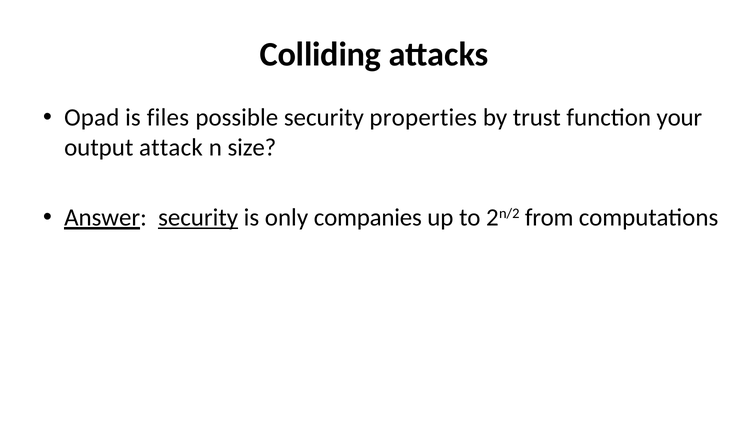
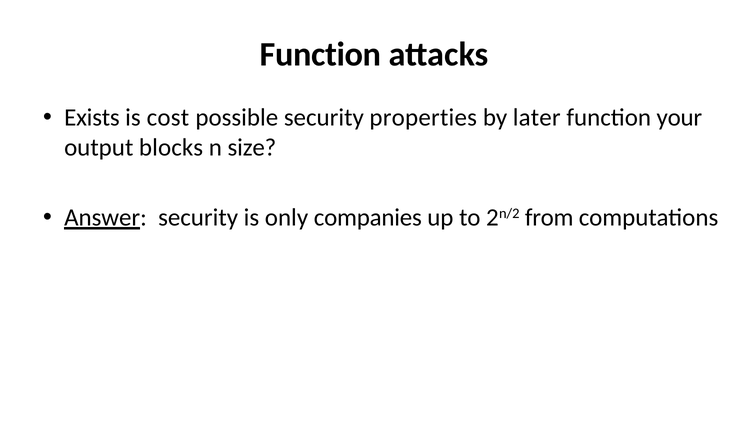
Colliding at (321, 54): Colliding -> Function
Opad: Opad -> Exists
files: files -> cost
trust: trust -> later
attack: attack -> blocks
security at (198, 218) underline: present -> none
